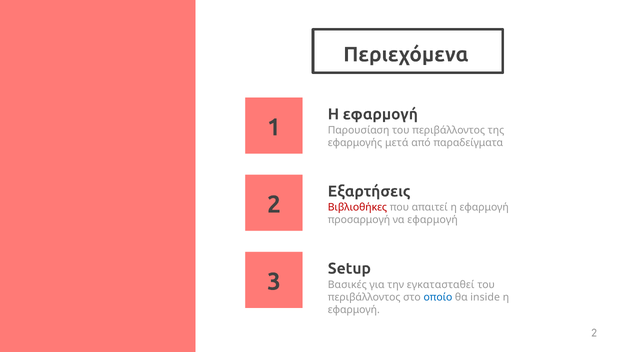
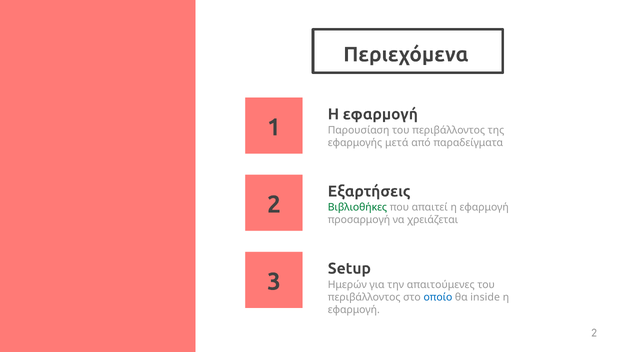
Βιβλιοθήκες colour: red -> green
να εφαρμογή: εφαρμογή -> χρειάζεται
Βασικές: Βασικές -> Ημερών
εγκατασταθεί: εγκατασταθεί -> απαιτούμενες
